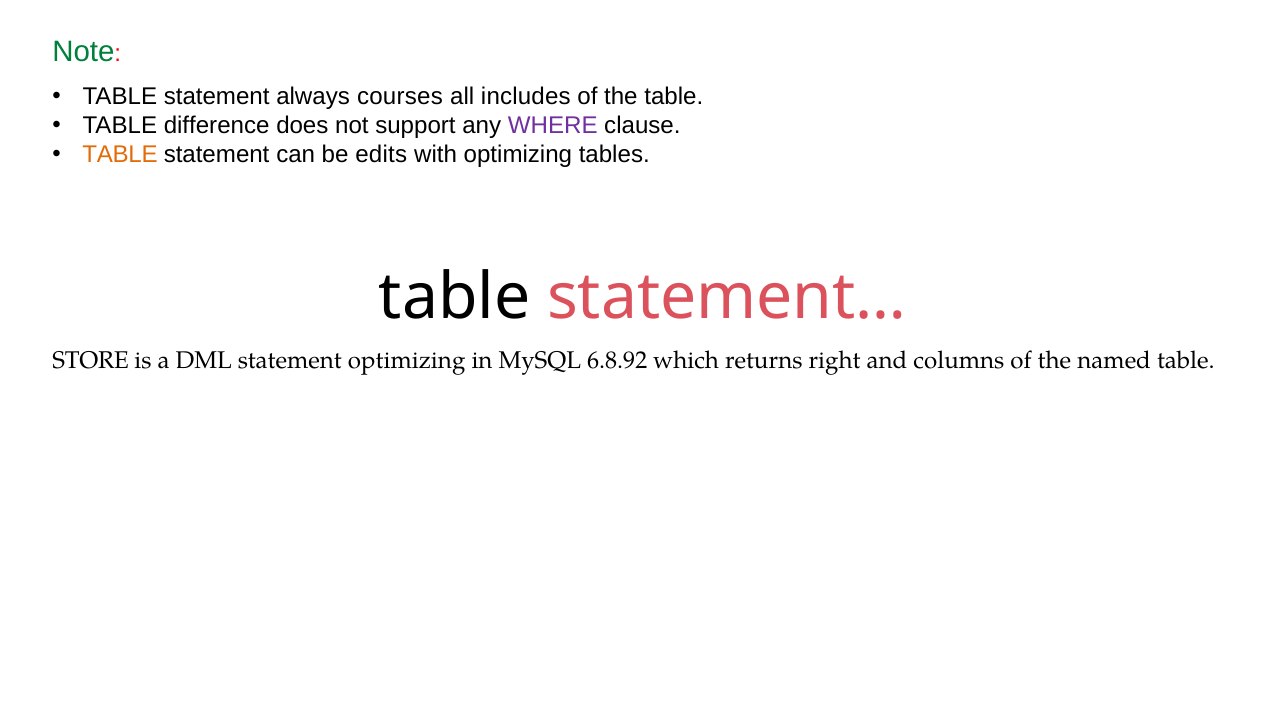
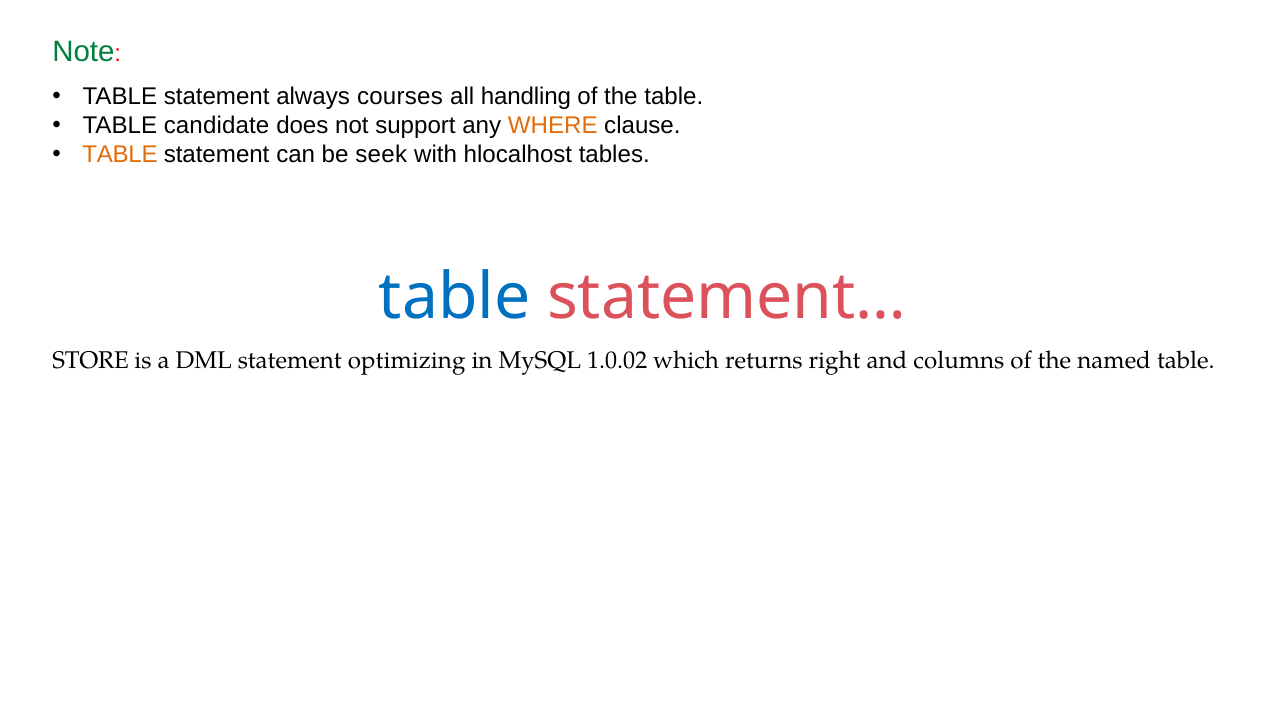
includes: includes -> handling
difference: difference -> candidate
WHERE colour: purple -> orange
edits: edits -> seek
with optimizing: optimizing -> hlocalhost
table at (455, 297) colour: black -> blue
6.8.92: 6.8.92 -> 1.0.02
